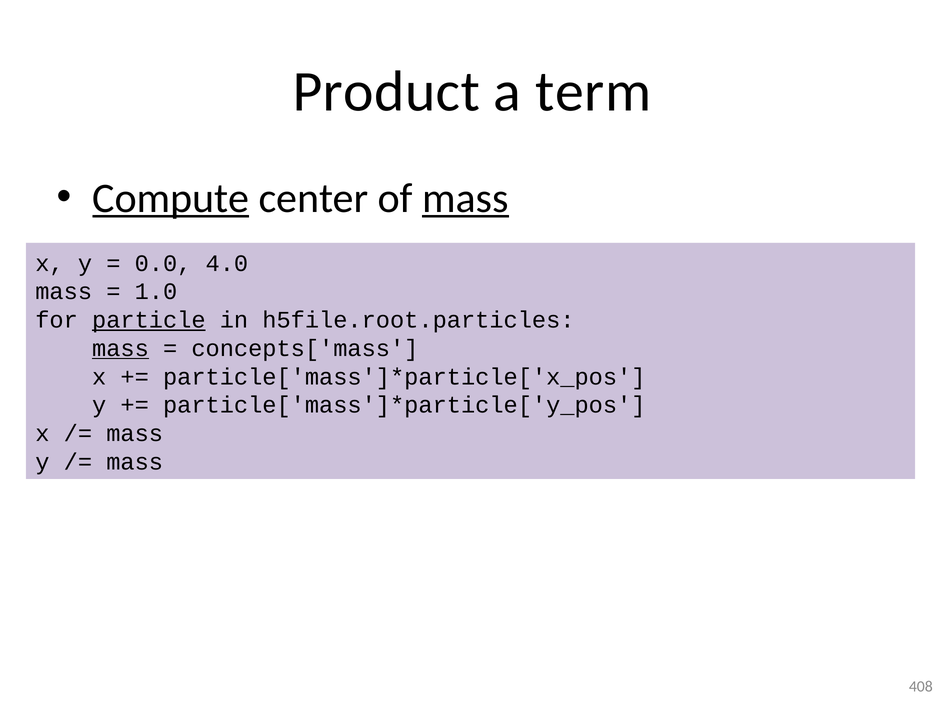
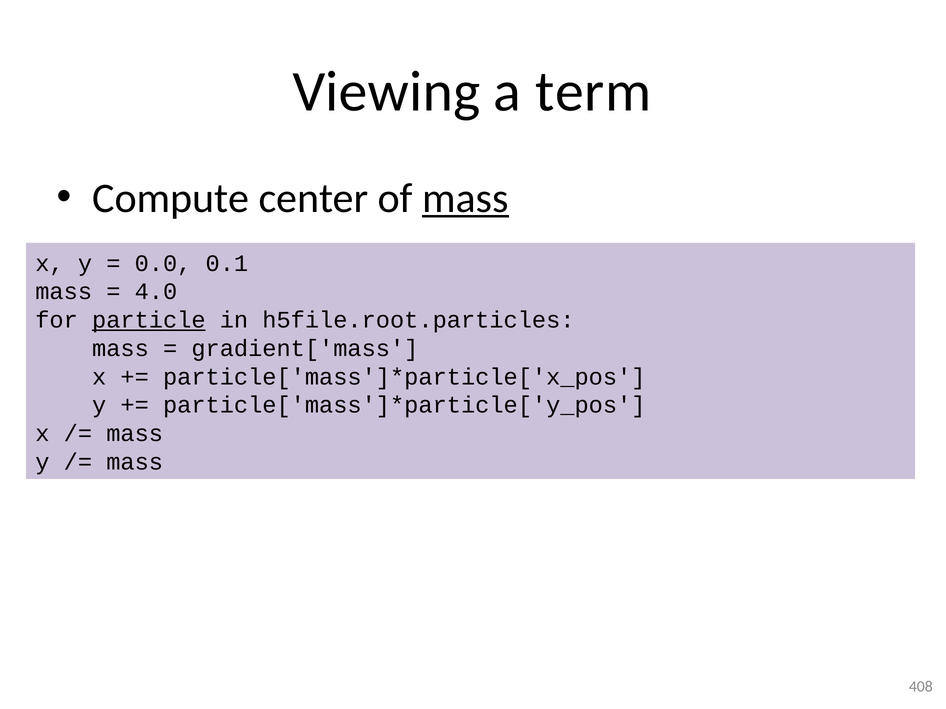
Product: Product -> Viewing
Compute underline: present -> none
4.0: 4.0 -> 0.1
1.0: 1.0 -> 4.0
mass at (120, 349) underline: present -> none
concepts['mass: concepts['mass -> gradient['mass
